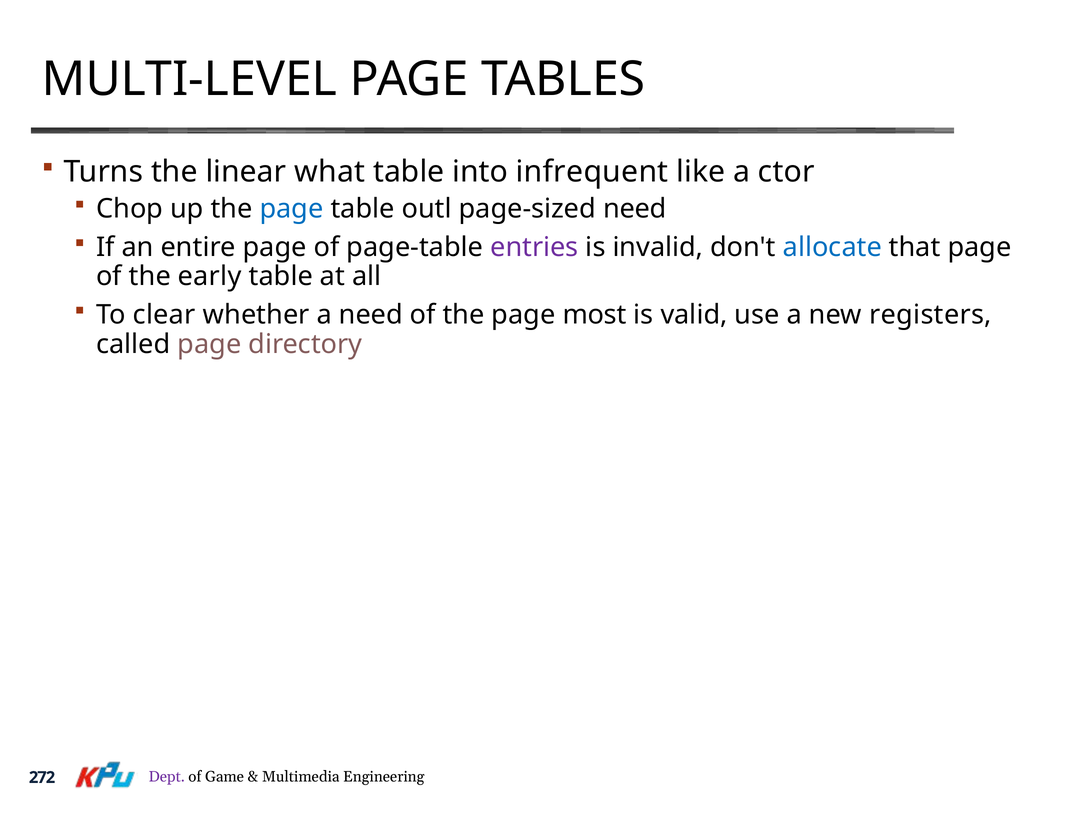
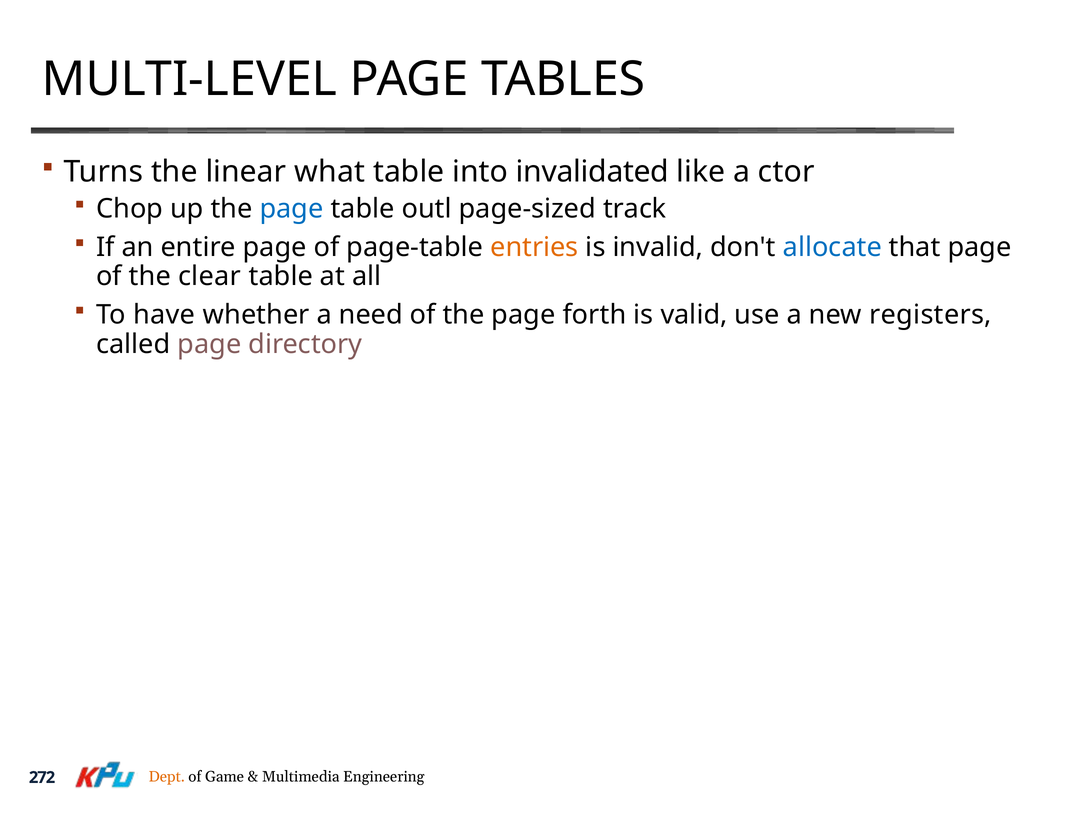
infrequent: infrequent -> invalidated
page-sized need: need -> track
entries colour: purple -> orange
early: early -> clear
clear: clear -> have
most: most -> forth
Dept colour: purple -> orange
